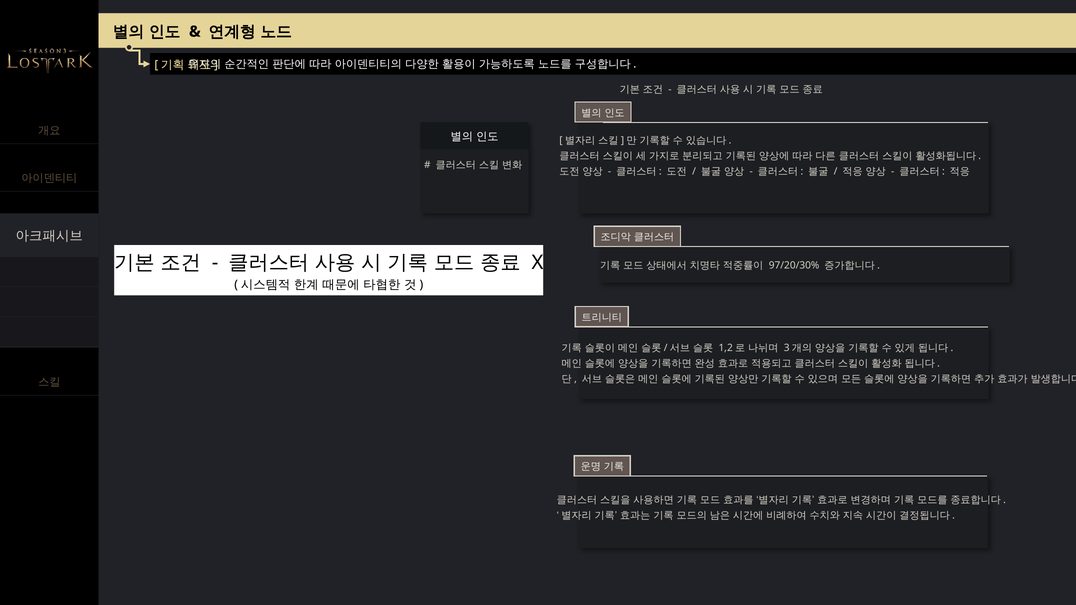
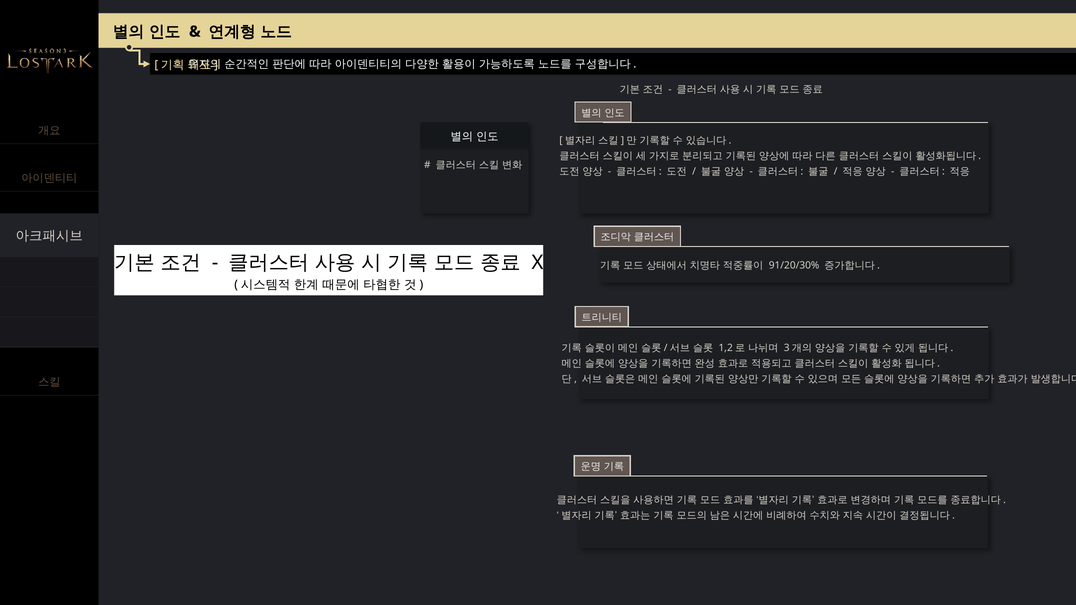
97/20/30%: 97/20/30% -> 91/20/30%
